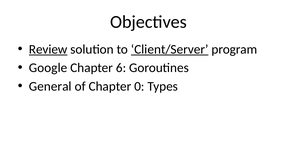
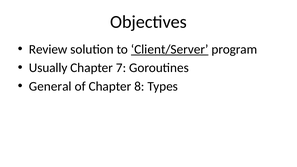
Review underline: present -> none
Google: Google -> Usually
6: 6 -> 7
0: 0 -> 8
